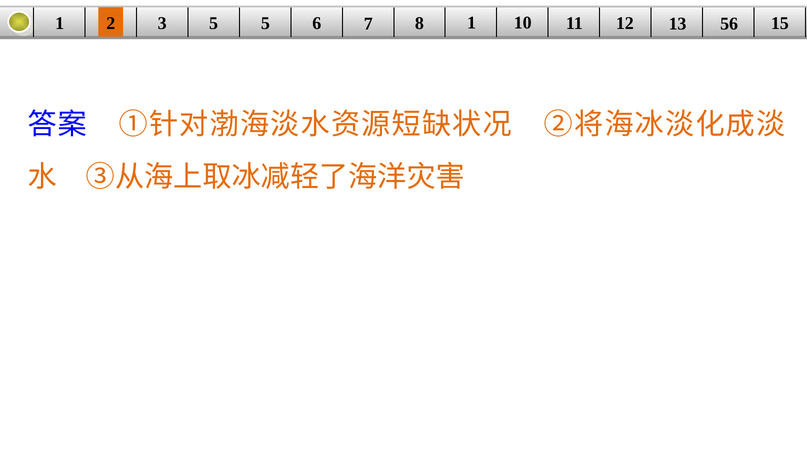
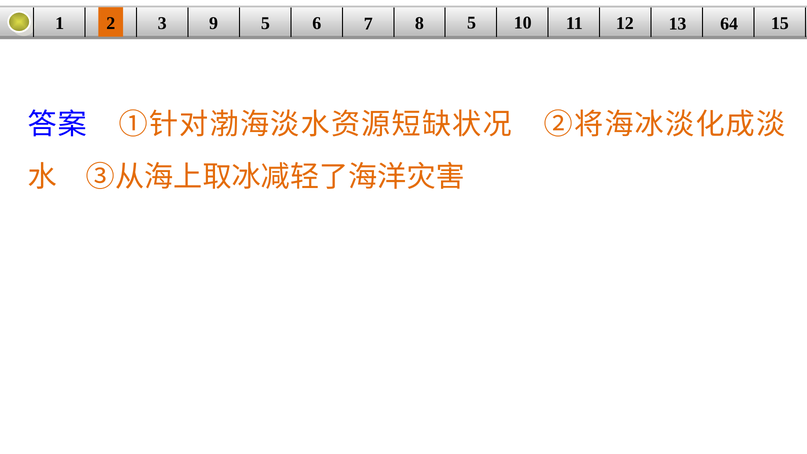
3 5: 5 -> 9
8 1: 1 -> 5
56: 56 -> 64
